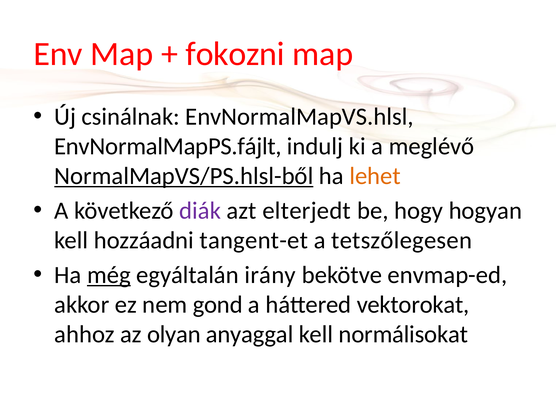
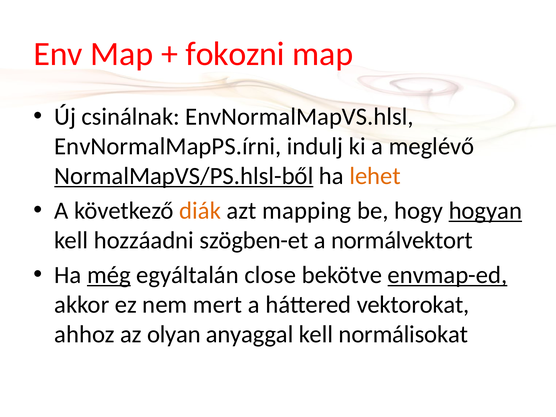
EnvNormalMapPS.fájlt: EnvNormalMapPS.fájlt -> EnvNormalMapPS.írni
diák colour: purple -> orange
elterjedt: elterjedt -> mapping
hogyan underline: none -> present
tangent-et: tangent-et -> szögben-et
tetszőlegesen: tetszőlegesen -> normálvektort
irány: irány -> close
envmap-ed underline: none -> present
gond: gond -> mert
